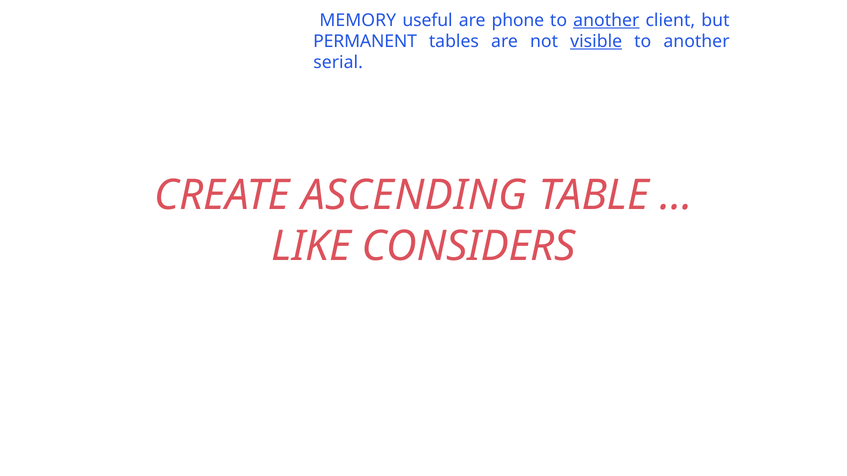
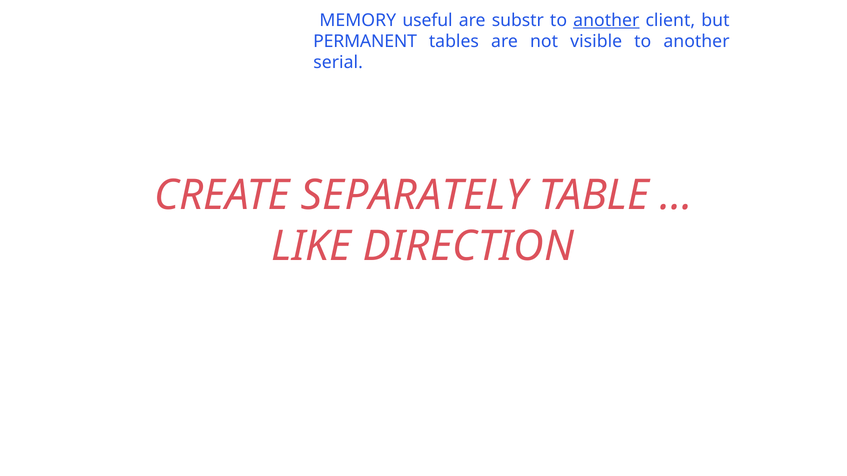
phone: phone -> substr
visible underline: present -> none
ASCENDING: ASCENDING -> SEPARATELY
CONSIDERS: CONSIDERS -> DIRECTION
